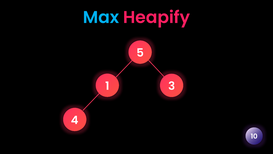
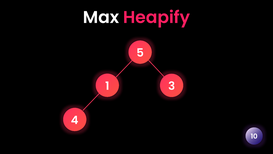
Max colour: light blue -> white
